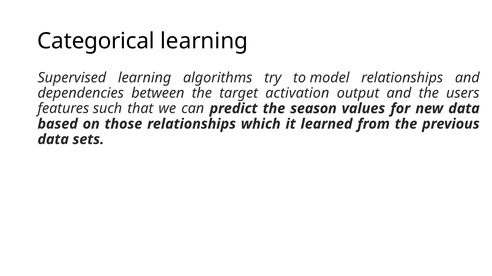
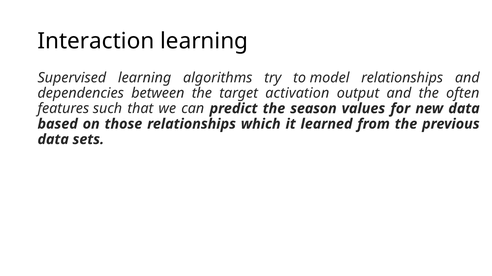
Categorical: Categorical -> Interaction
users: users -> often
